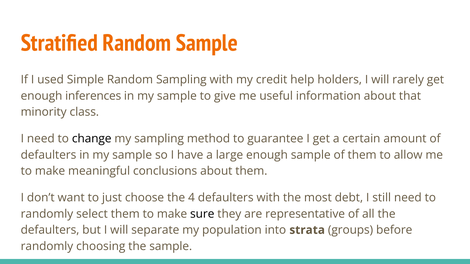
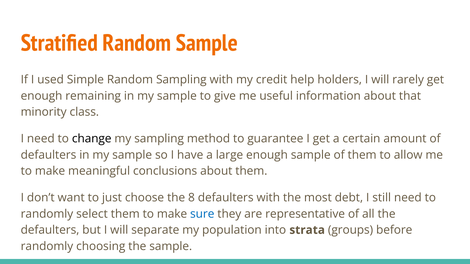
inferences: inferences -> remaining
4: 4 -> 8
sure colour: black -> blue
